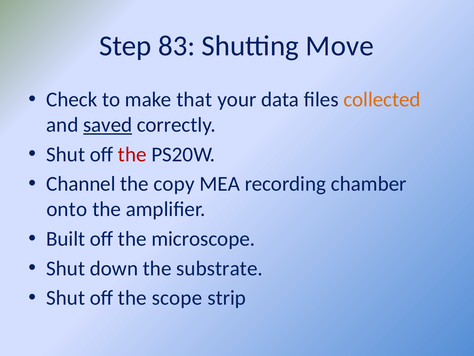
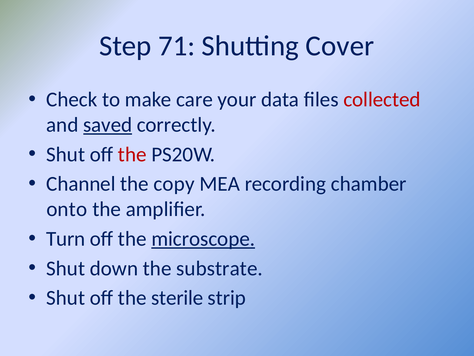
83: 83 -> 71
Move: Move -> Cover
that: that -> care
collected colour: orange -> red
Built: Built -> Turn
microscope underline: none -> present
scope: scope -> sterile
